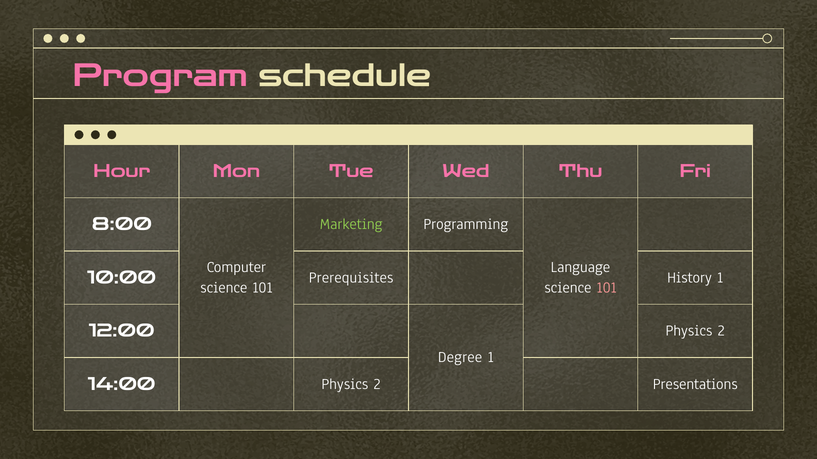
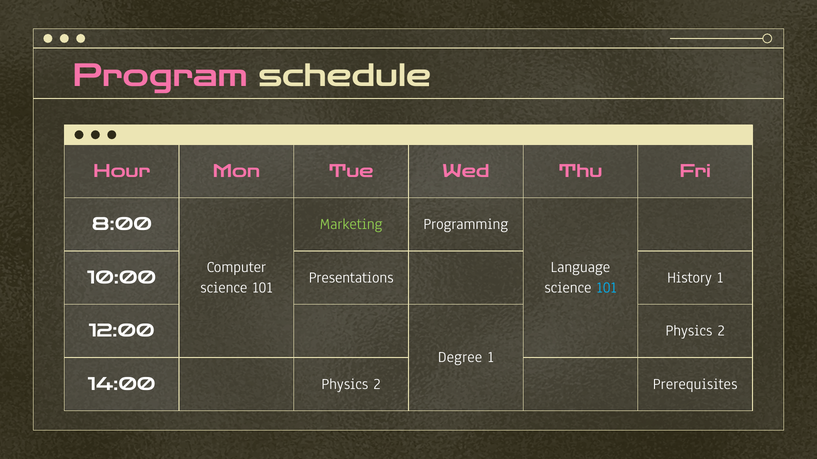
Prerequisites: Prerequisites -> Presentations
101 at (607, 288) colour: pink -> light blue
Presentations: Presentations -> Prerequisites
